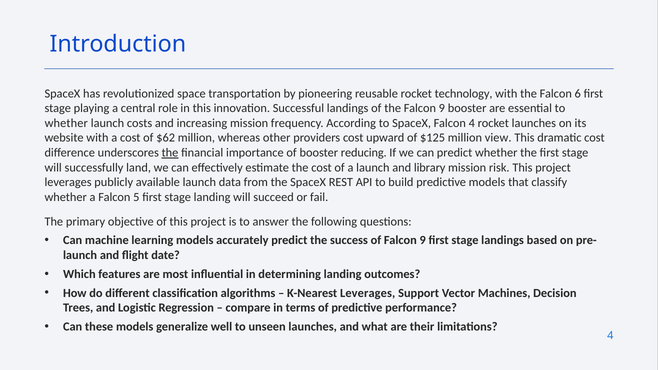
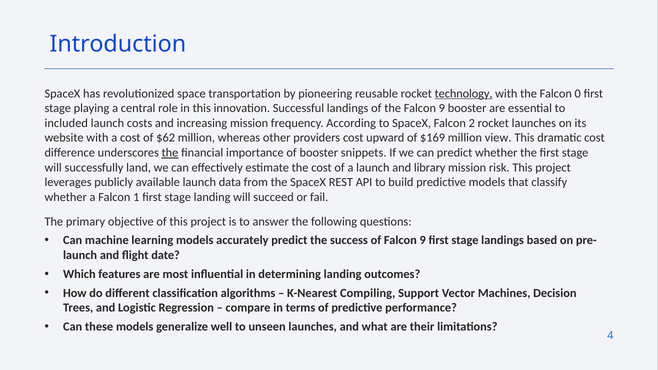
technology underline: none -> present
6: 6 -> 0
whether at (66, 123): whether -> included
Falcon 4: 4 -> 2
$125: $125 -> $169
reducing: reducing -> snippets
5: 5 -> 1
K-Nearest Leverages: Leverages -> Compiling
